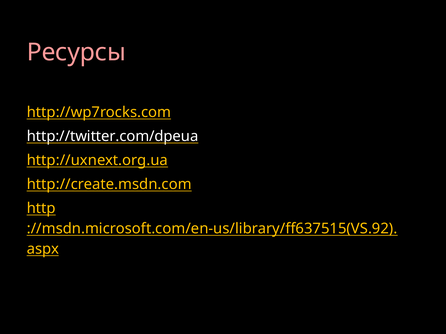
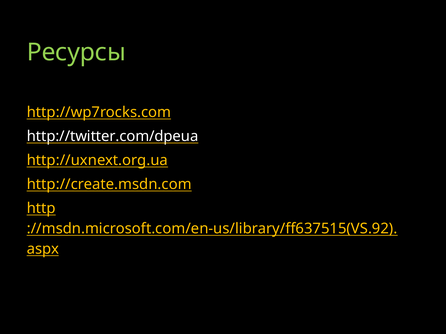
Ресурсы colour: pink -> light green
